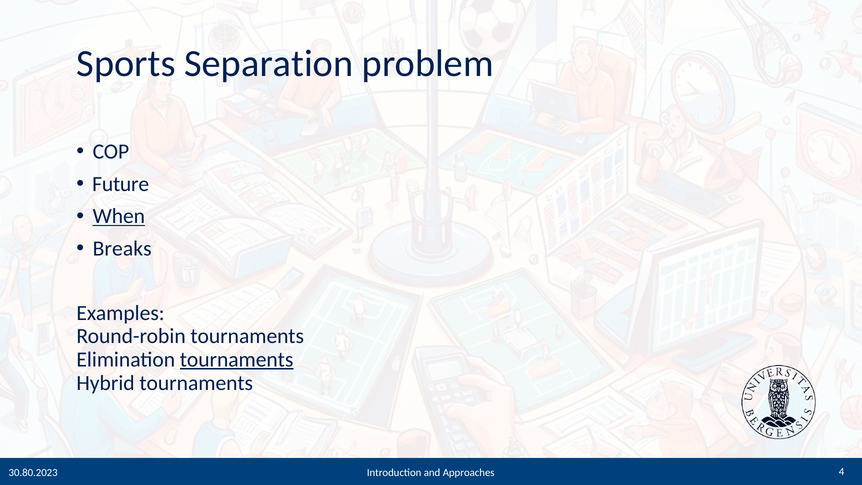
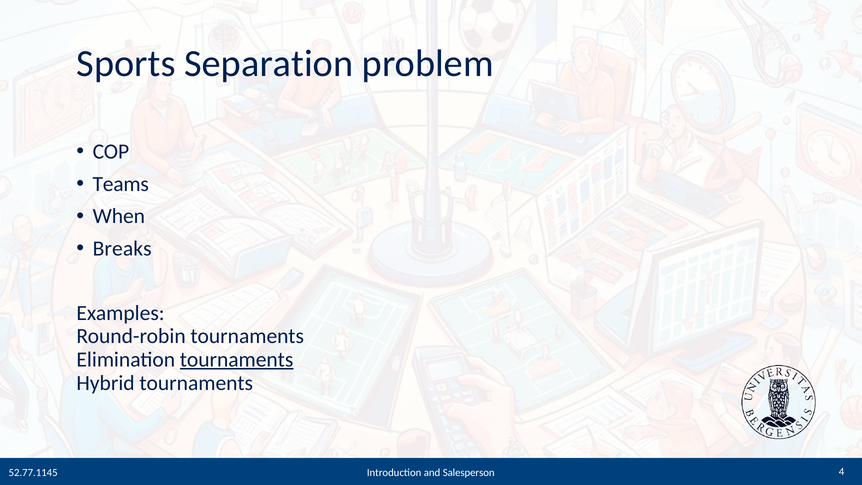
Future: Future -> Teams
When underline: present -> none
30.80.2023: 30.80.2023 -> 52.77.1145
Approaches: Approaches -> Salesperson
